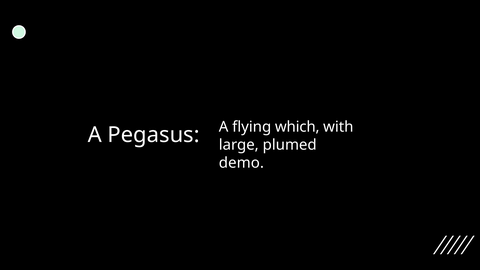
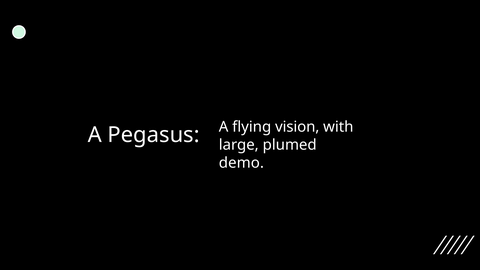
which: which -> vision
